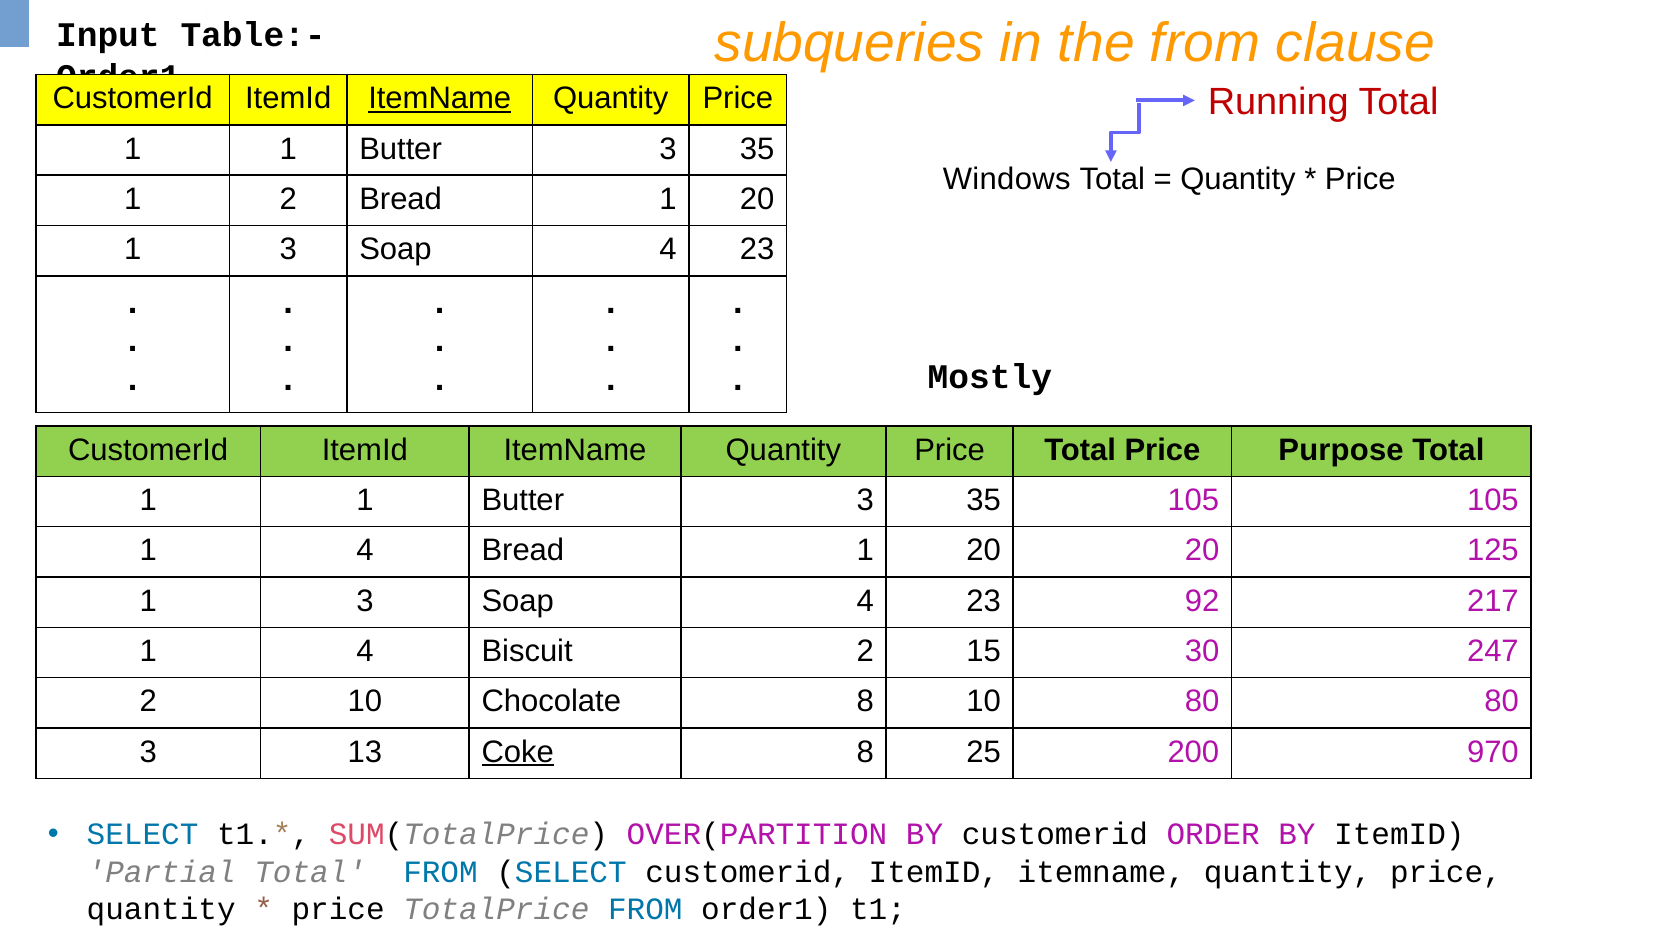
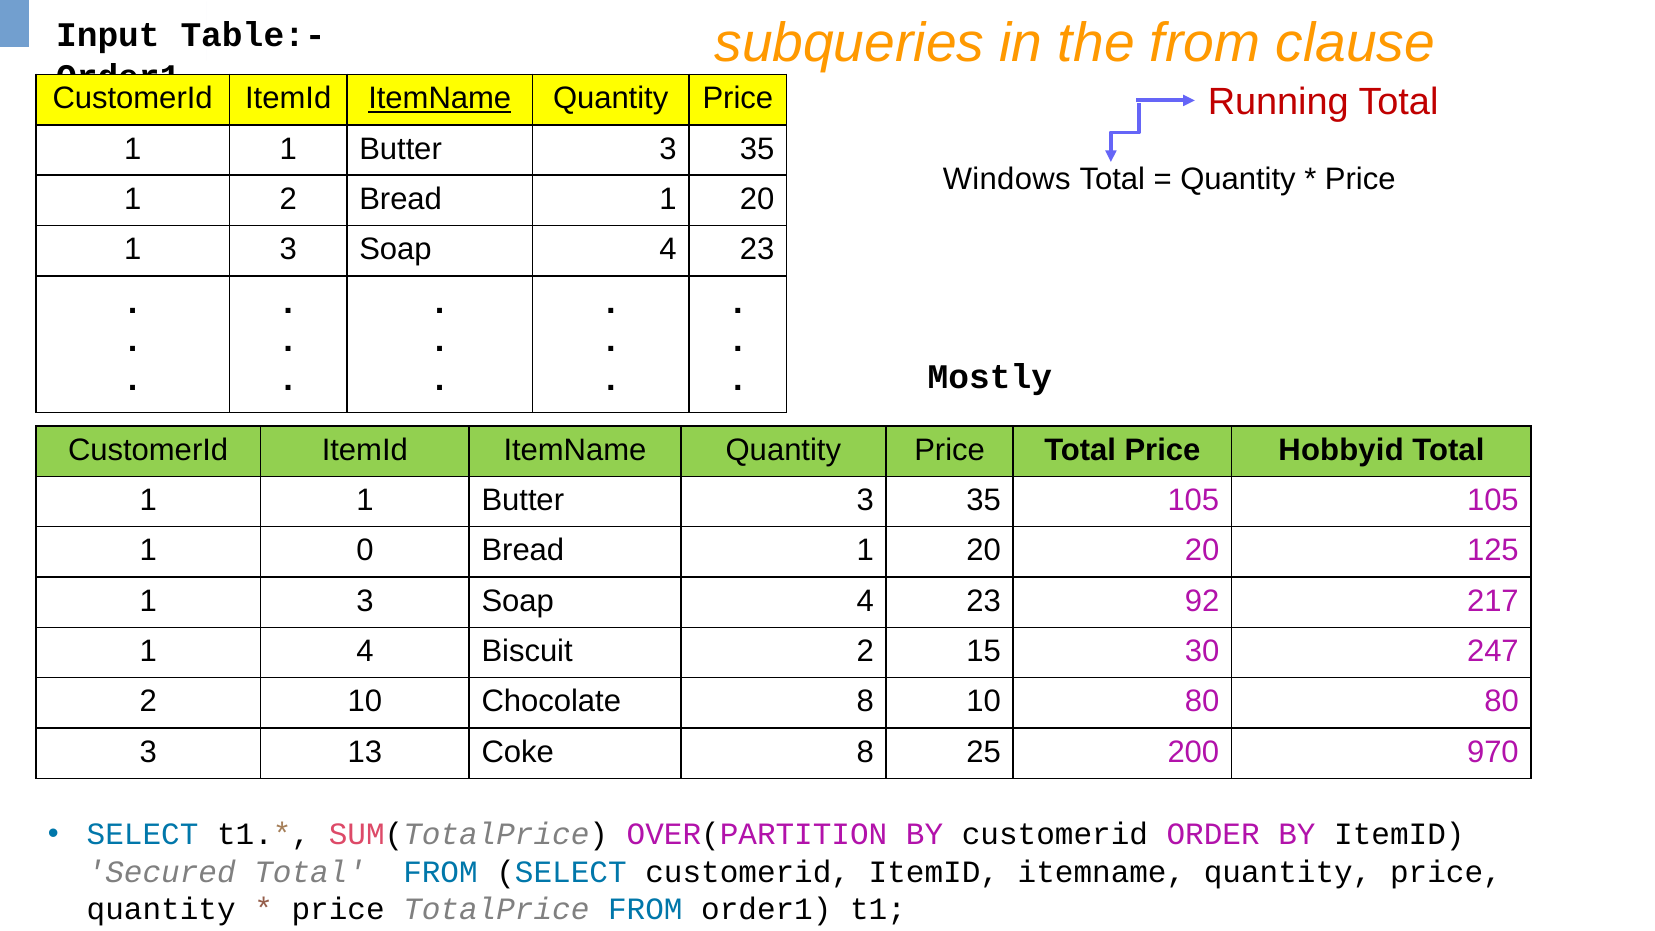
Purpose: Purpose -> Hobbyid
4 at (365, 551): 4 -> 0
Coke underline: present -> none
Partial: Partial -> Secured
